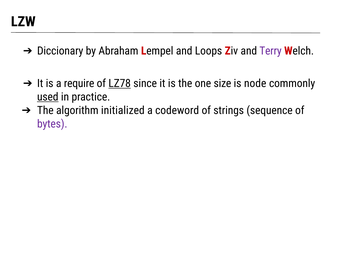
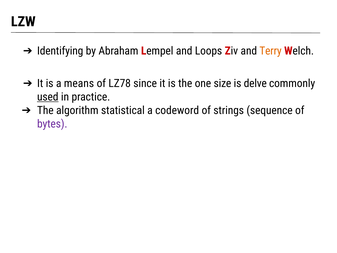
Diccionary: Diccionary -> Identifying
Terry colour: purple -> orange
require: require -> means
LZ78 underline: present -> none
node: node -> delve
initialized: initialized -> statistical
